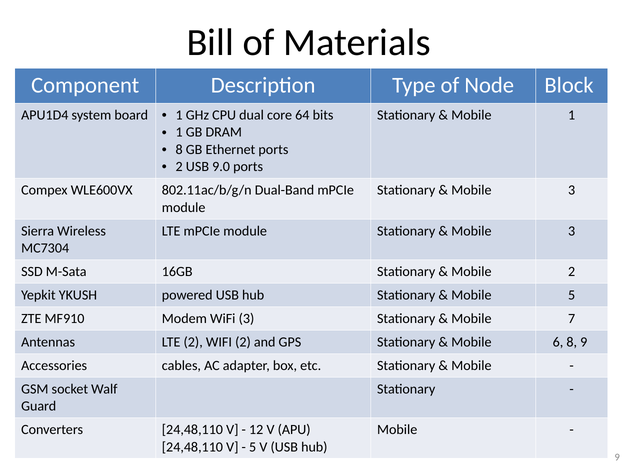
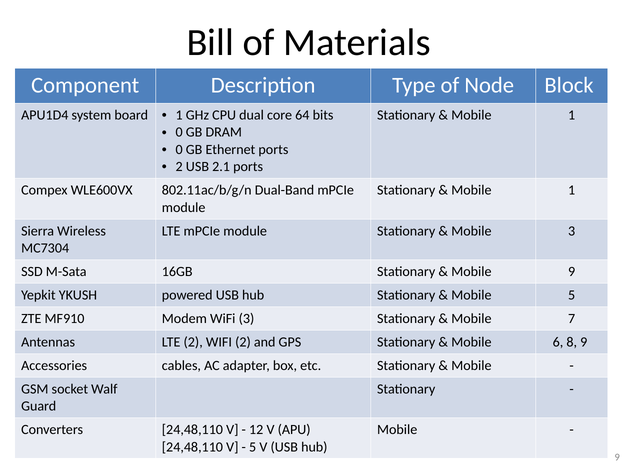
1 at (179, 132): 1 -> 0
8 at (179, 150): 8 -> 0
9.0: 9.0 -> 2.1
3 at (572, 190): 3 -> 1
Mobile 2: 2 -> 9
